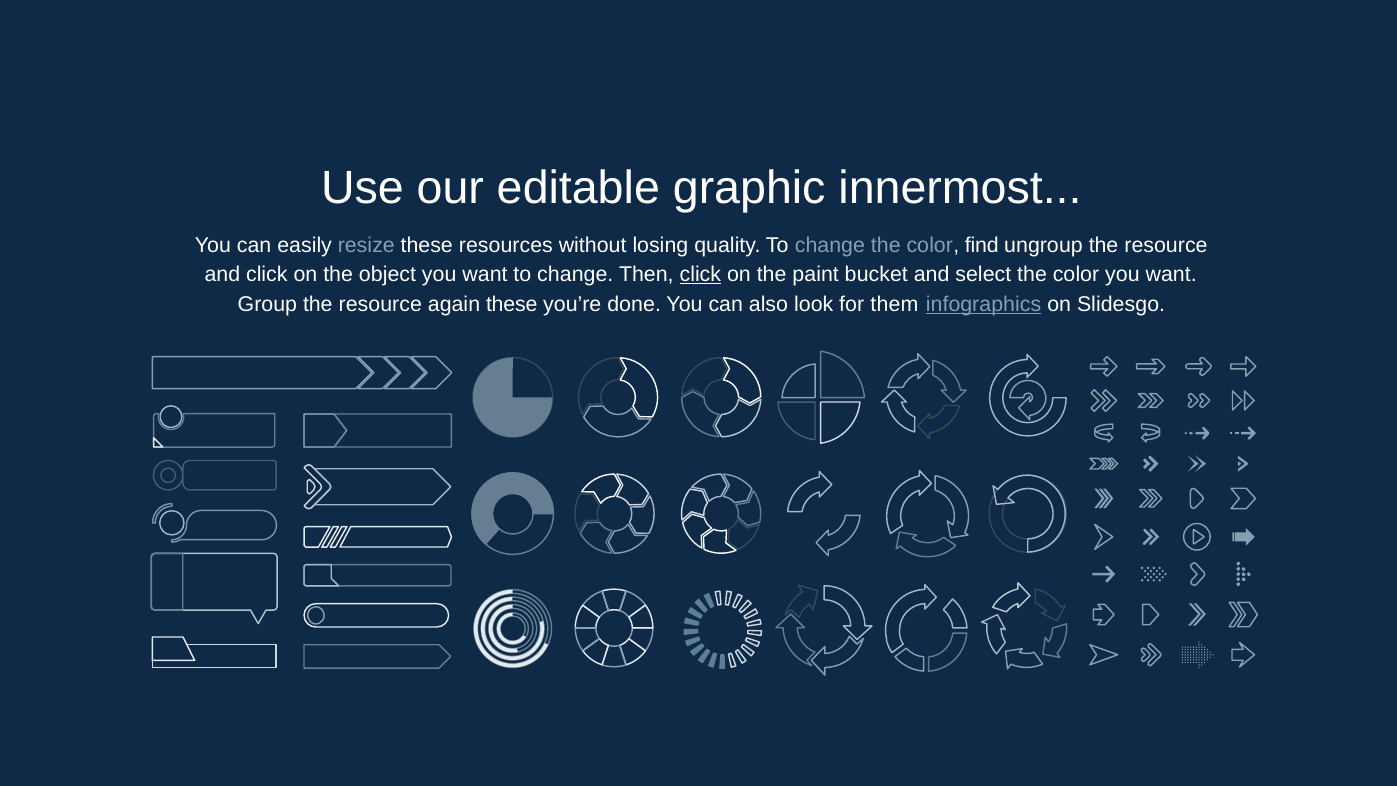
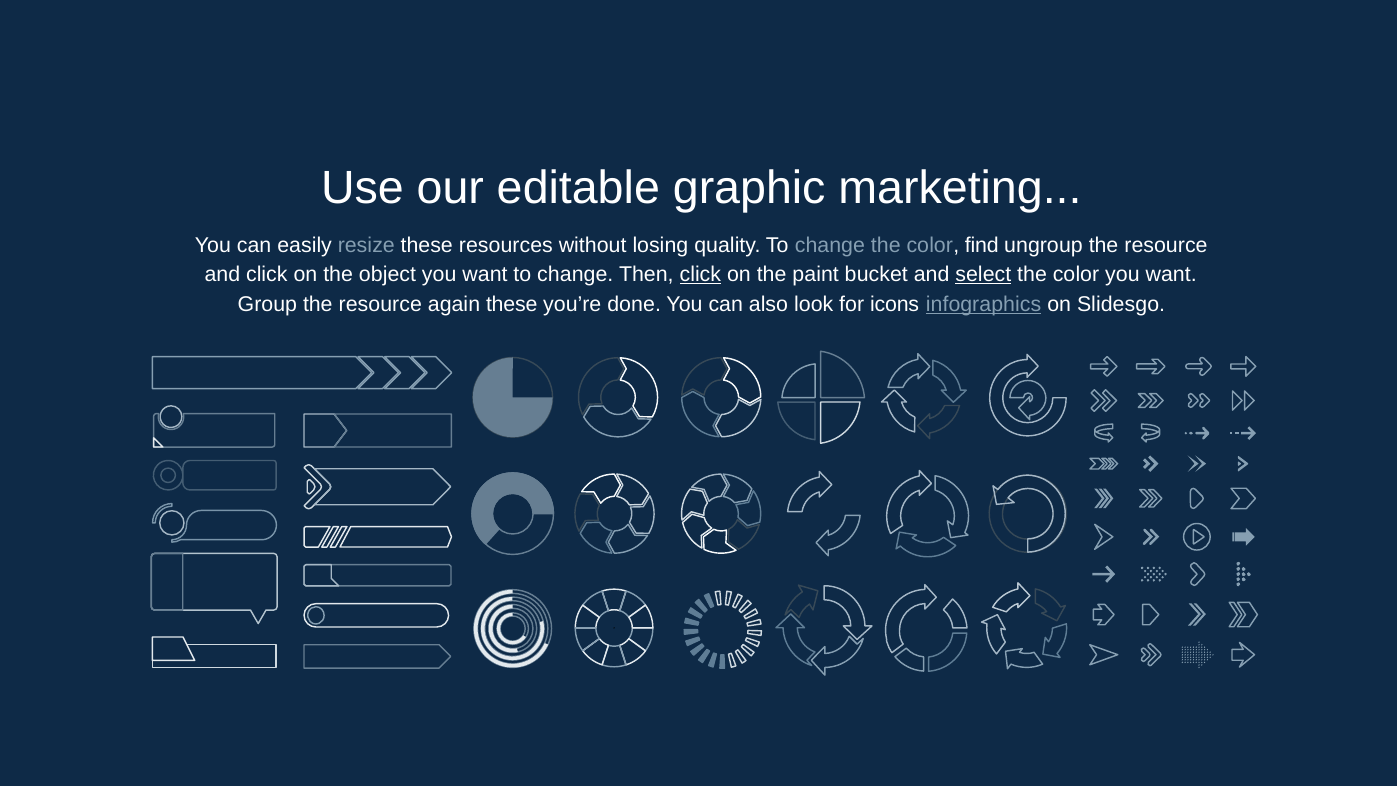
innermost: innermost -> marketing
select underline: none -> present
them: them -> icons
